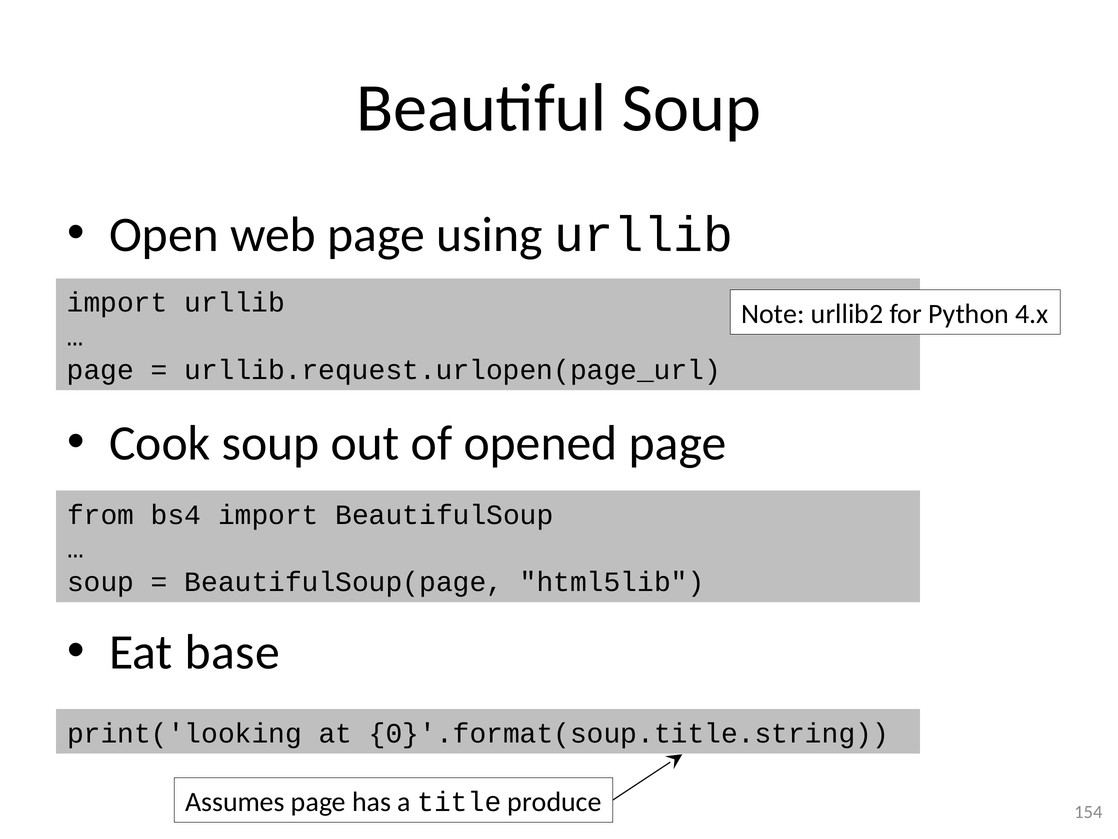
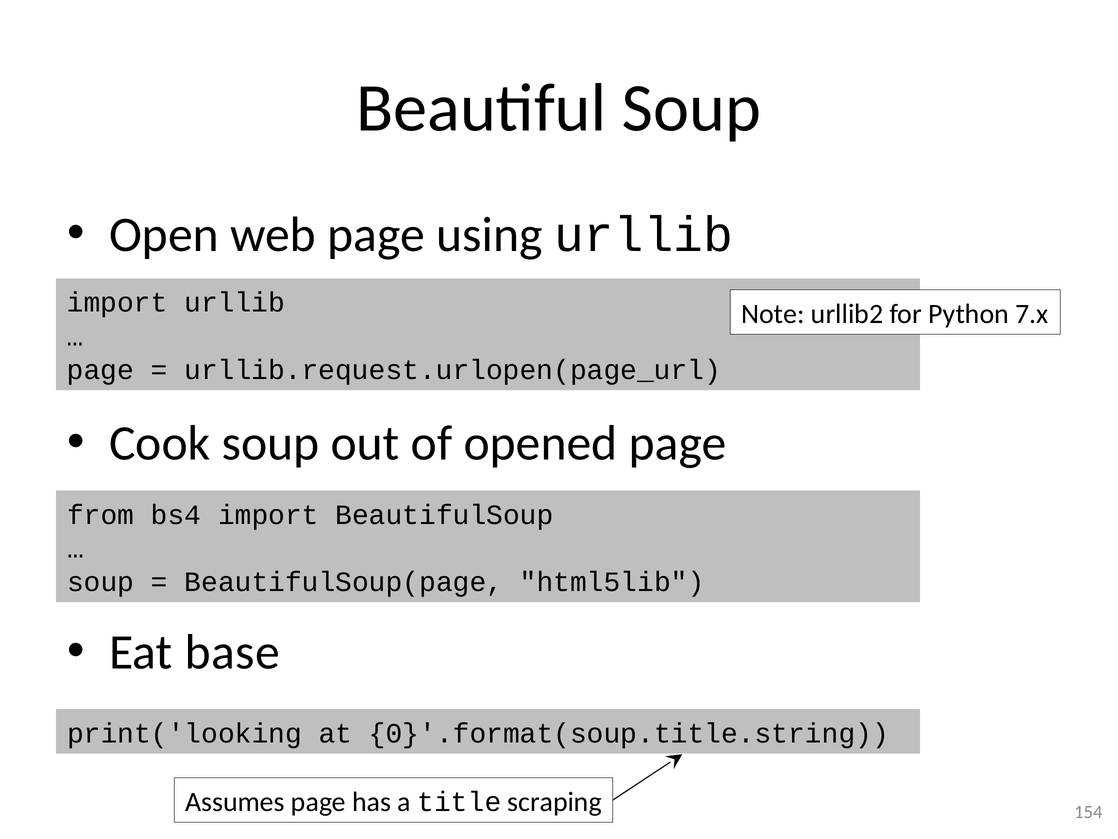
4.x: 4.x -> 7.x
produce: produce -> scraping
